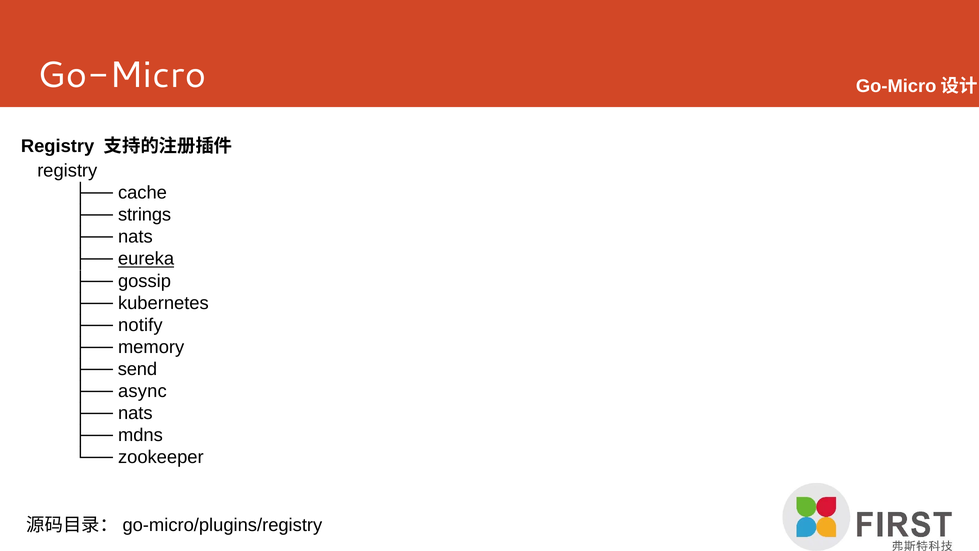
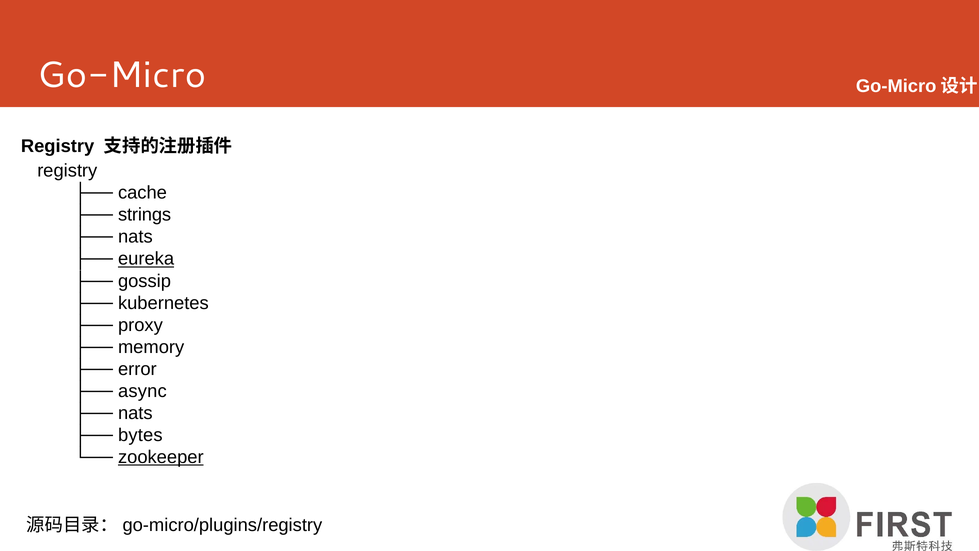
notify: notify -> proxy
send: send -> error
mdns: mdns -> bytes
zookeeper underline: none -> present
